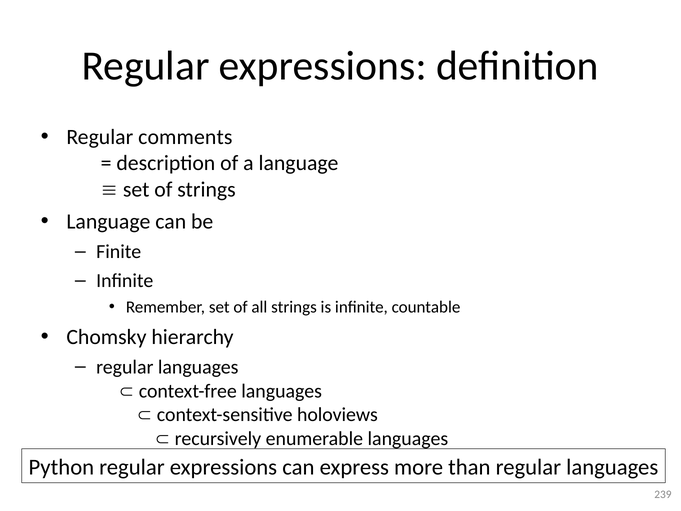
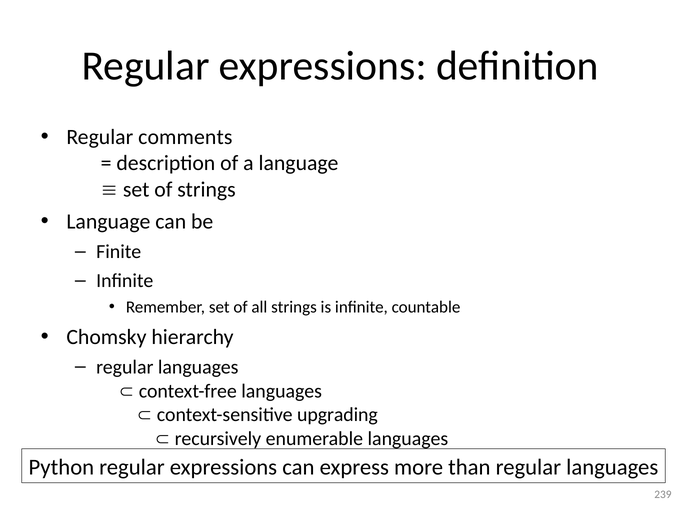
holoviews: holoviews -> upgrading
